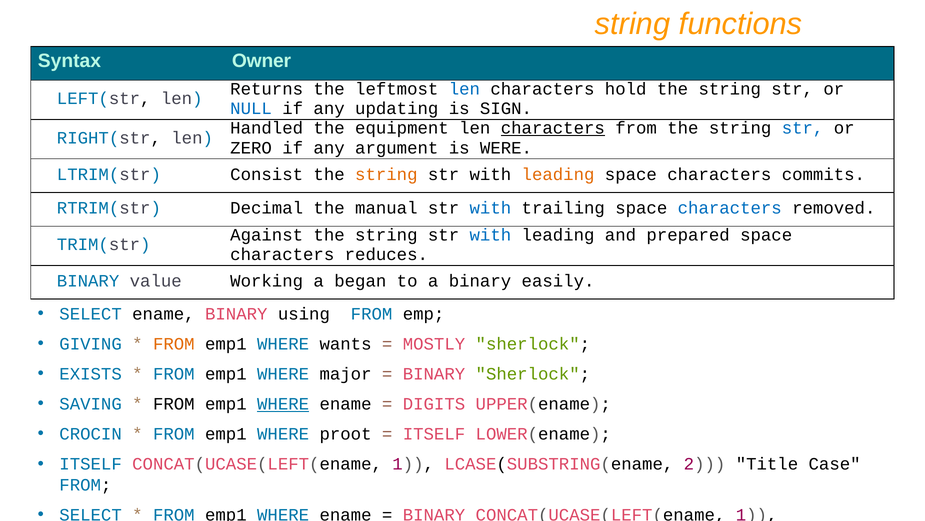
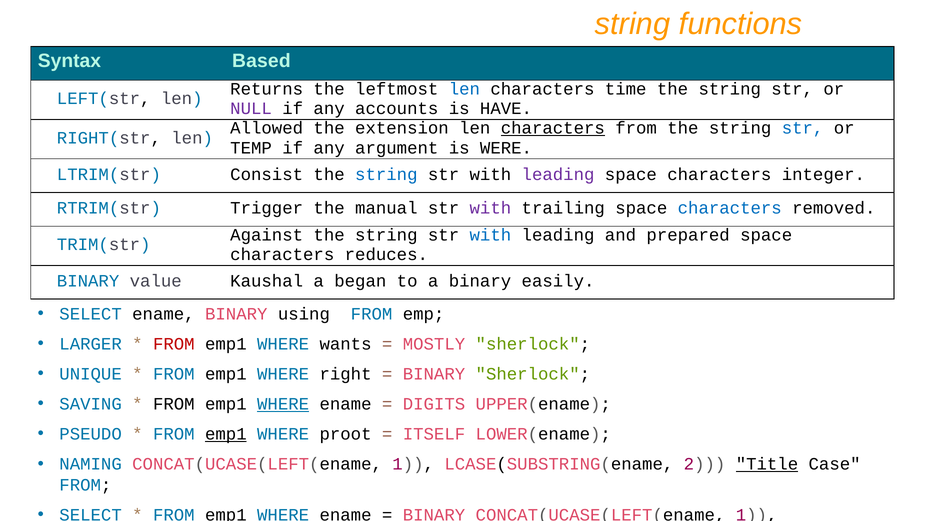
Owner: Owner -> Based
hold: hold -> time
NULL colour: blue -> purple
updating: updating -> accounts
SIGN: SIGN -> HAVE
Handled: Handled -> Allowed
equipment: equipment -> extension
ZERO: ZERO -> TEMP
string at (386, 174) colour: orange -> blue
leading at (558, 174) colour: orange -> purple
commits: commits -> integer
Decimal: Decimal -> Trigger
with at (490, 208) colour: blue -> purple
Working: Working -> Kaushal
GIVING: GIVING -> LARGER
FROM at (174, 343) colour: orange -> red
EXISTS: EXISTS -> UNIQUE
major: major -> right
CROCIN: CROCIN -> PSEUDO
emp1 at (226, 434) underline: none -> present
ITSELF at (91, 464): ITSELF -> NAMING
Title underline: none -> present
